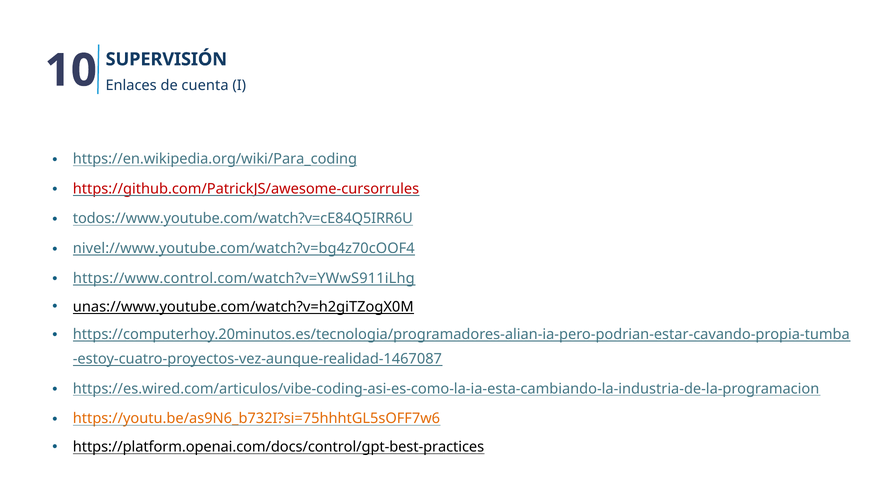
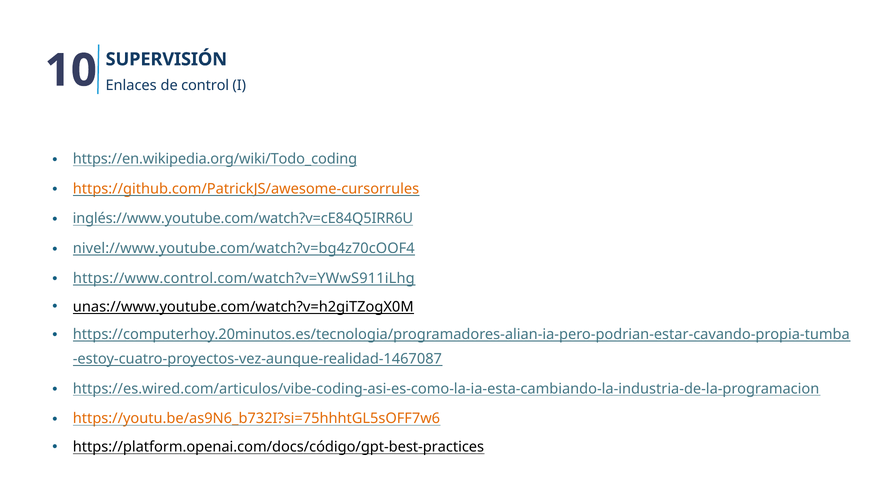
cuenta: cuenta -> control
https://en.wikipedia.org/wiki/Para_coding: https://en.wikipedia.org/wiki/Para_coding -> https://en.wikipedia.org/wiki/Todo_coding
https://github.com/PatrickJS/awesome-cursorrules colour: red -> orange
todos://www.youtube.com/watch?v=cE84Q5IRR6U: todos://www.youtube.com/watch?v=cE84Q5IRR6U -> inglés://www.youtube.com/watch?v=cE84Q5IRR6U
https://platform.openai.com/docs/control/gpt-best-practices: https://platform.openai.com/docs/control/gpt-best-practices -> https://platform.openai.com/docs/código/gpt-best-practices
